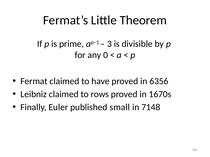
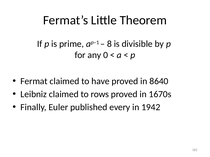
3: 3 -> 8
6356: 6356 -> 8640
small: small -> every
7148: 7148 -> 1942
